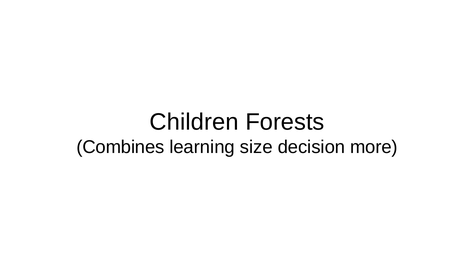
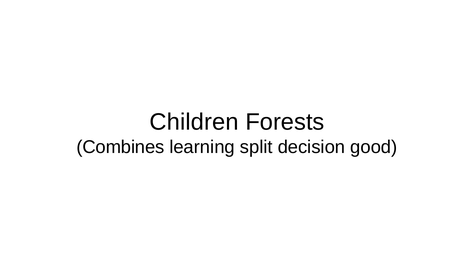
size: size -> split
more: more -> good
